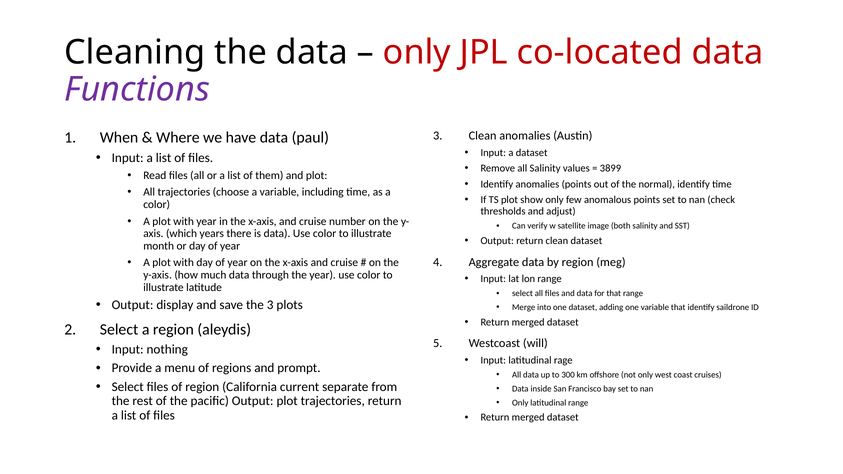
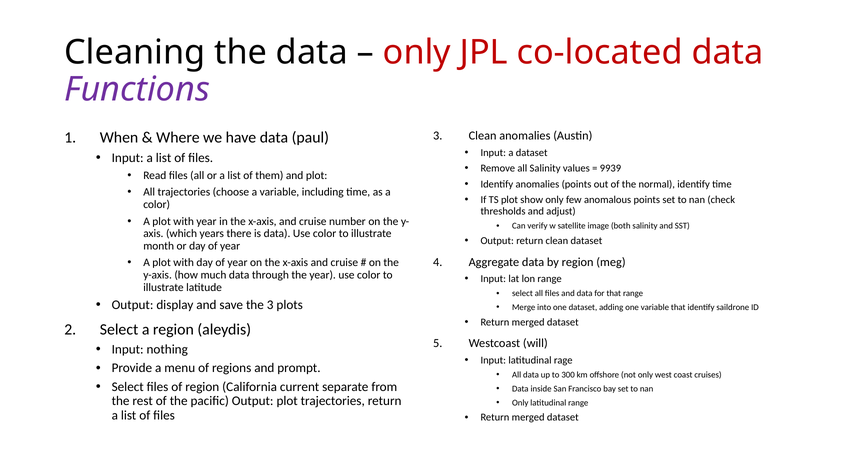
3899: 3899 -> 9939
